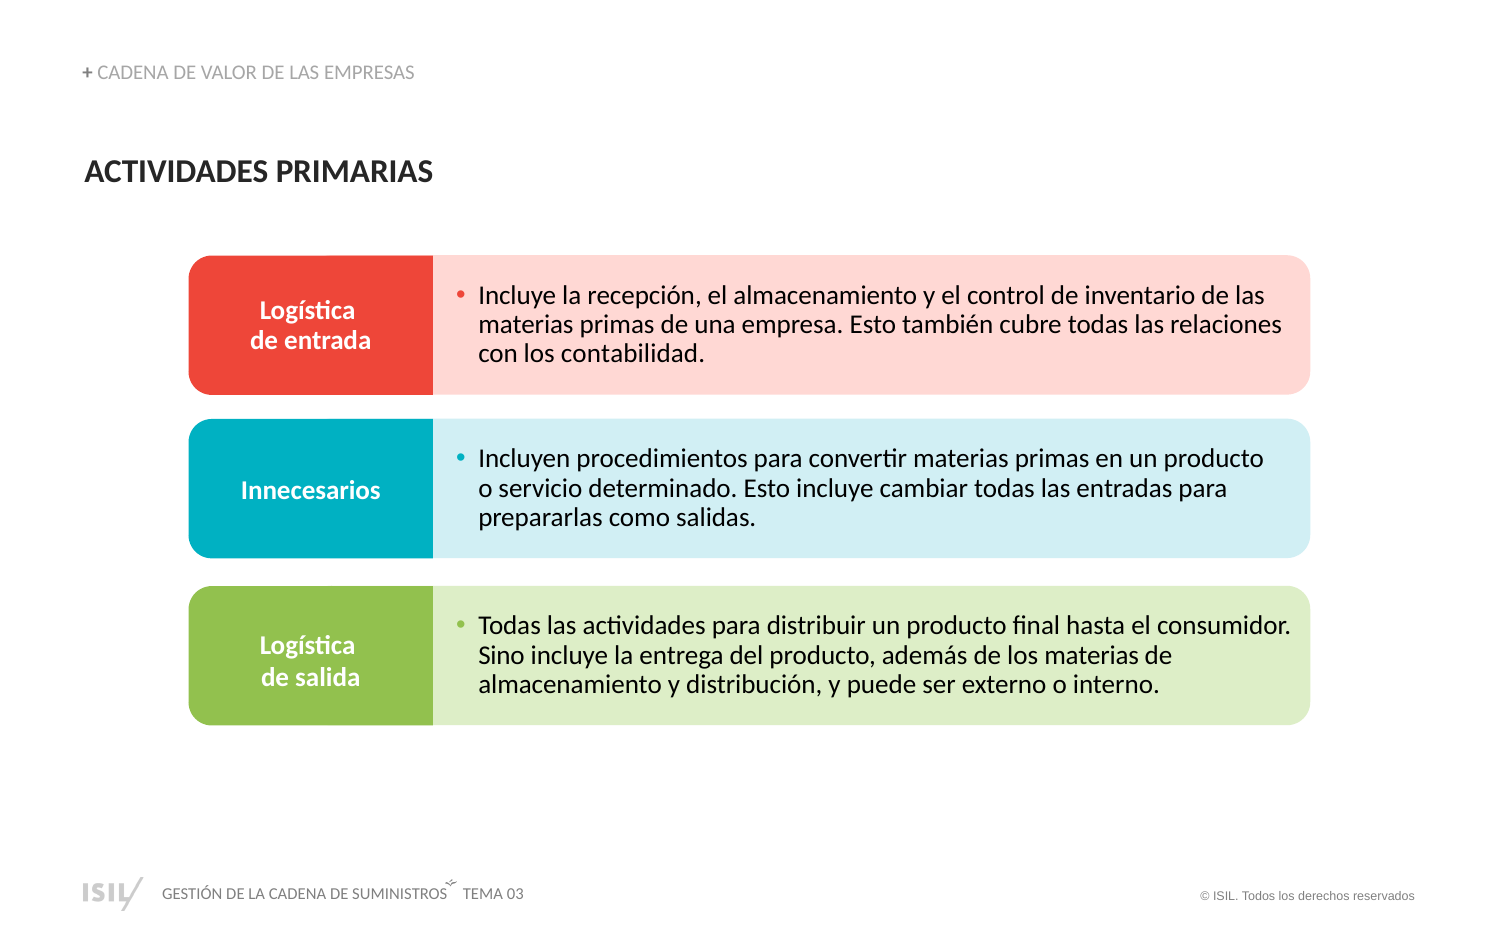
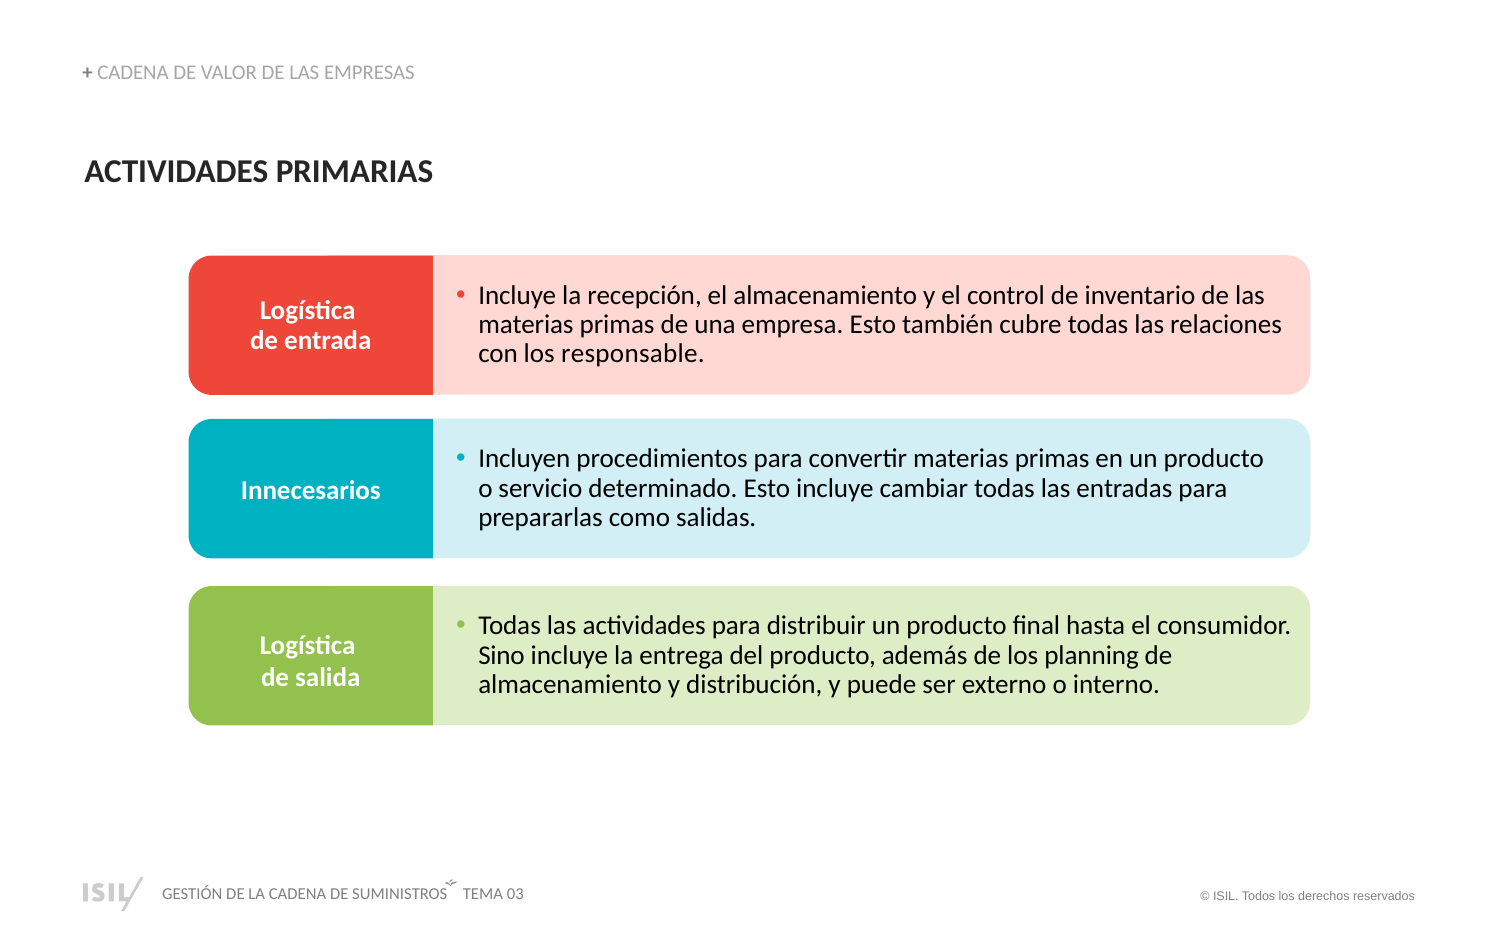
contabilidad: contabilidad -> responsable
los materias: materias -> planning
